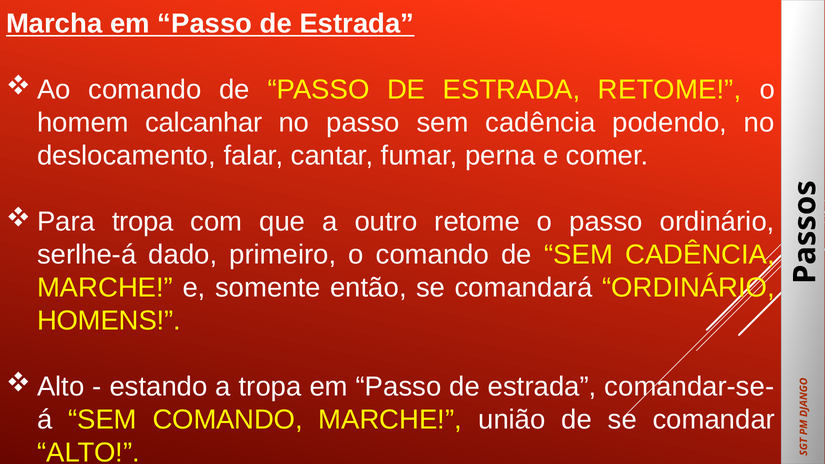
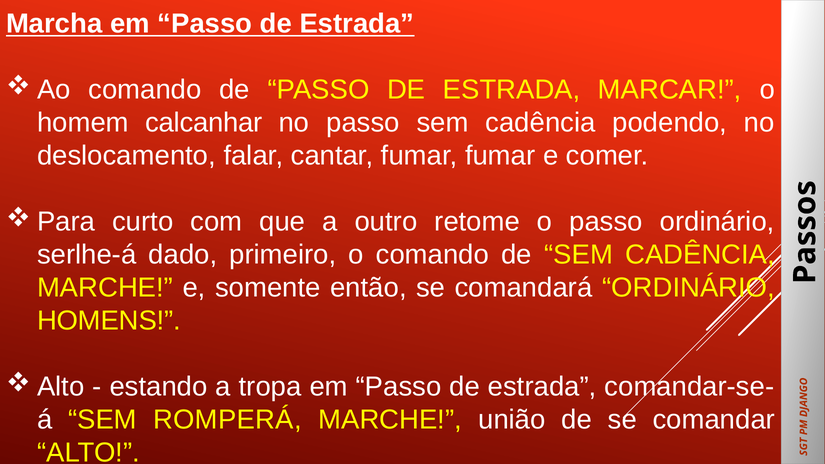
ESTRADA RETOME: RETOME -> MARCAR
fumar perna: perna -> fumar
tropa at (143, 222): tropa -> curto
SEM COMANDO: COMANDO -> ROMPERÁ
